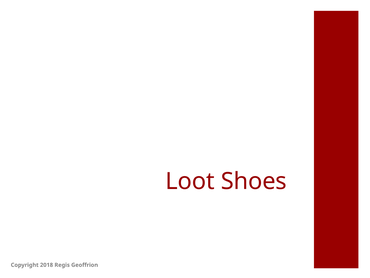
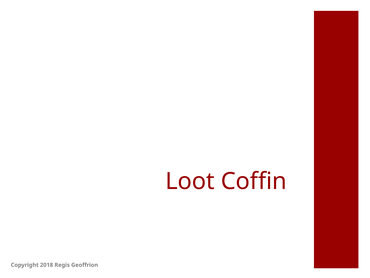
Shoes: Shoes -> Coffin
